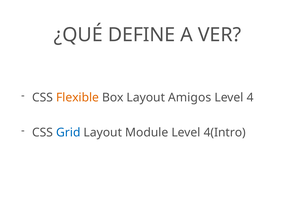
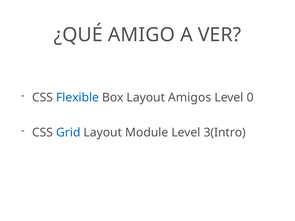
DEFINE: DEFINE -> AMIGO
Flexible colour: orange -> blue
4: 4 -> 0
4(Intro: 4(Intro -> 3(Intro
